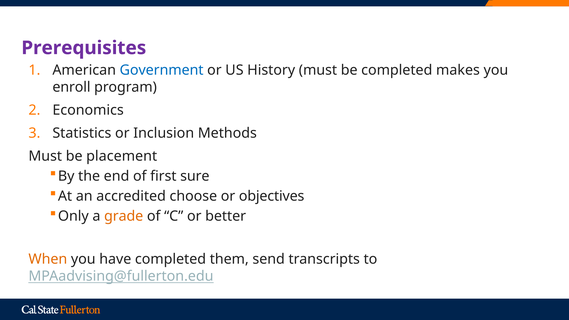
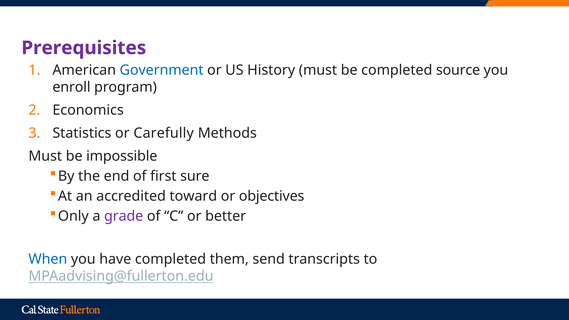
makes: makes -> source
Inclusion: Inclusion -> Carefully
placement: placement -> impossible
choose: choose -> toward
grade colour: orange -> purple
When colour: orange -> blue
